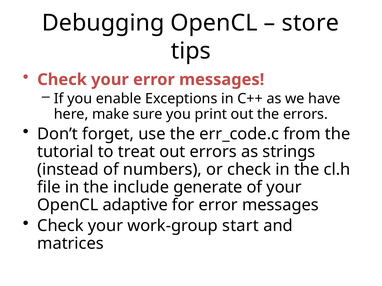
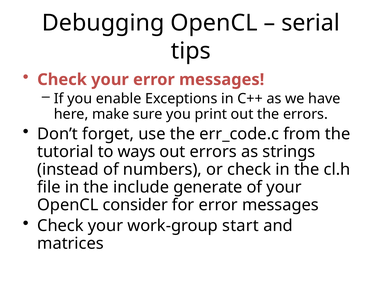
store: store -> serial
treat: treat -> ways
adaptive: adaptive -> consider
